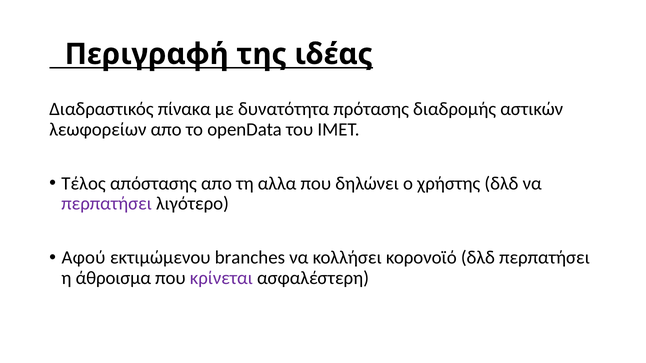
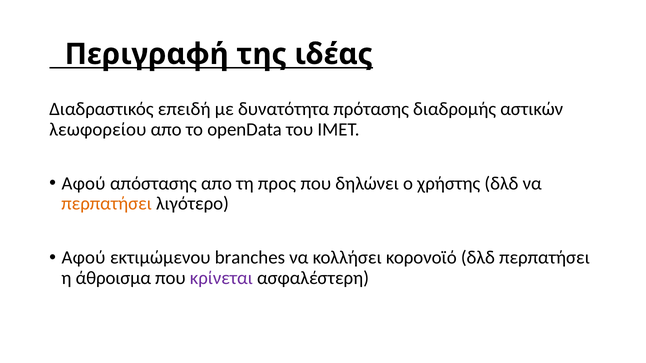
πίνακα: πίνακα -> επειδή
λεωφορείων: λεωφορείων -> λεωφορείου
Τέλος at (84, 184): Τέλος -> Αφού
αλλα: αλλα -> προς
περπατήσει at (107, 204) colour: purple -> orange
